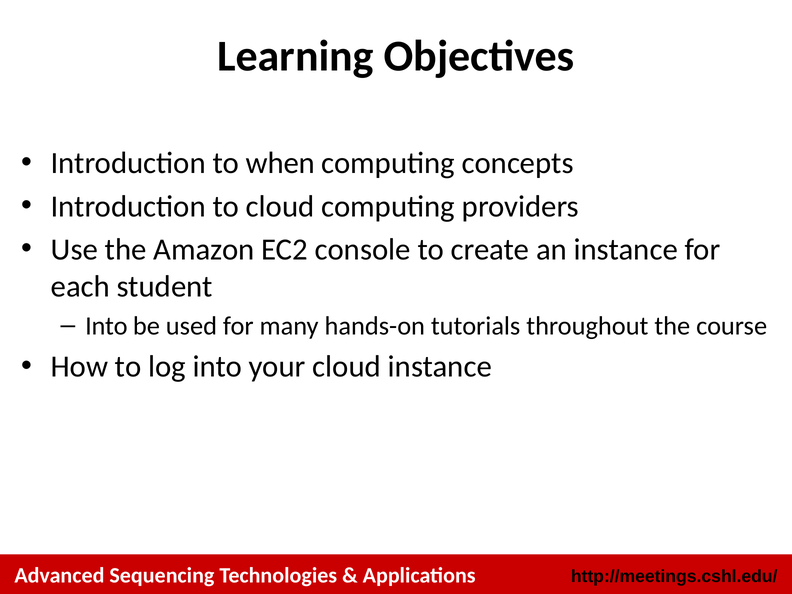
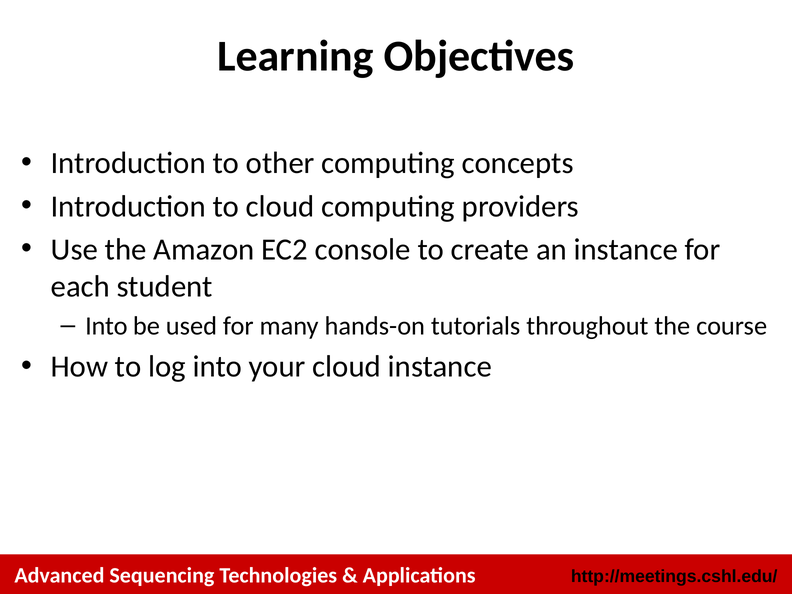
when: when -> other
